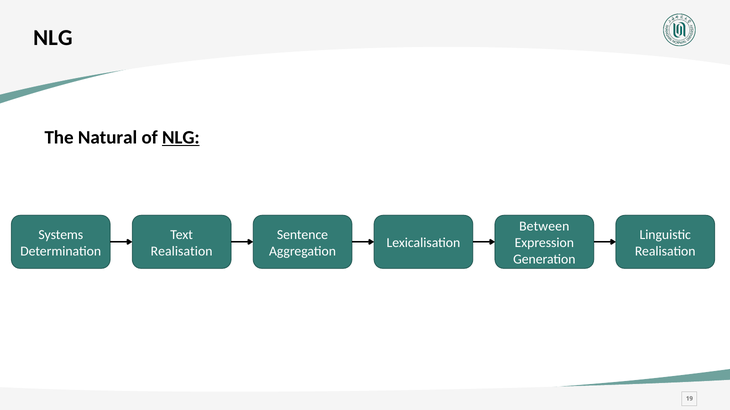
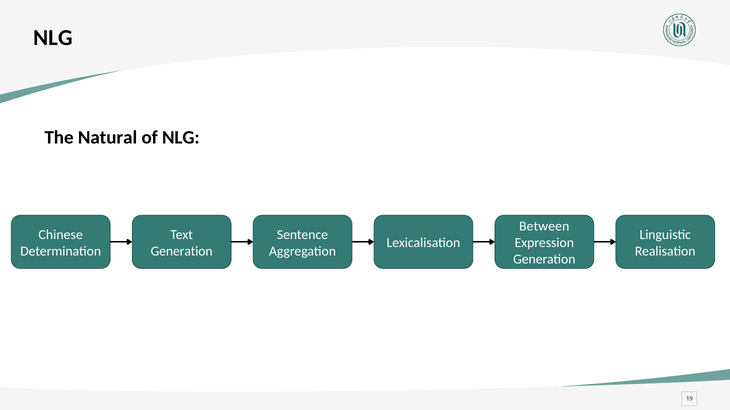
NLG at (181, 138) underline: present -> none
Systems: Systems -> Chinese
Realisation at (182, 251): Realisation -> Generation
